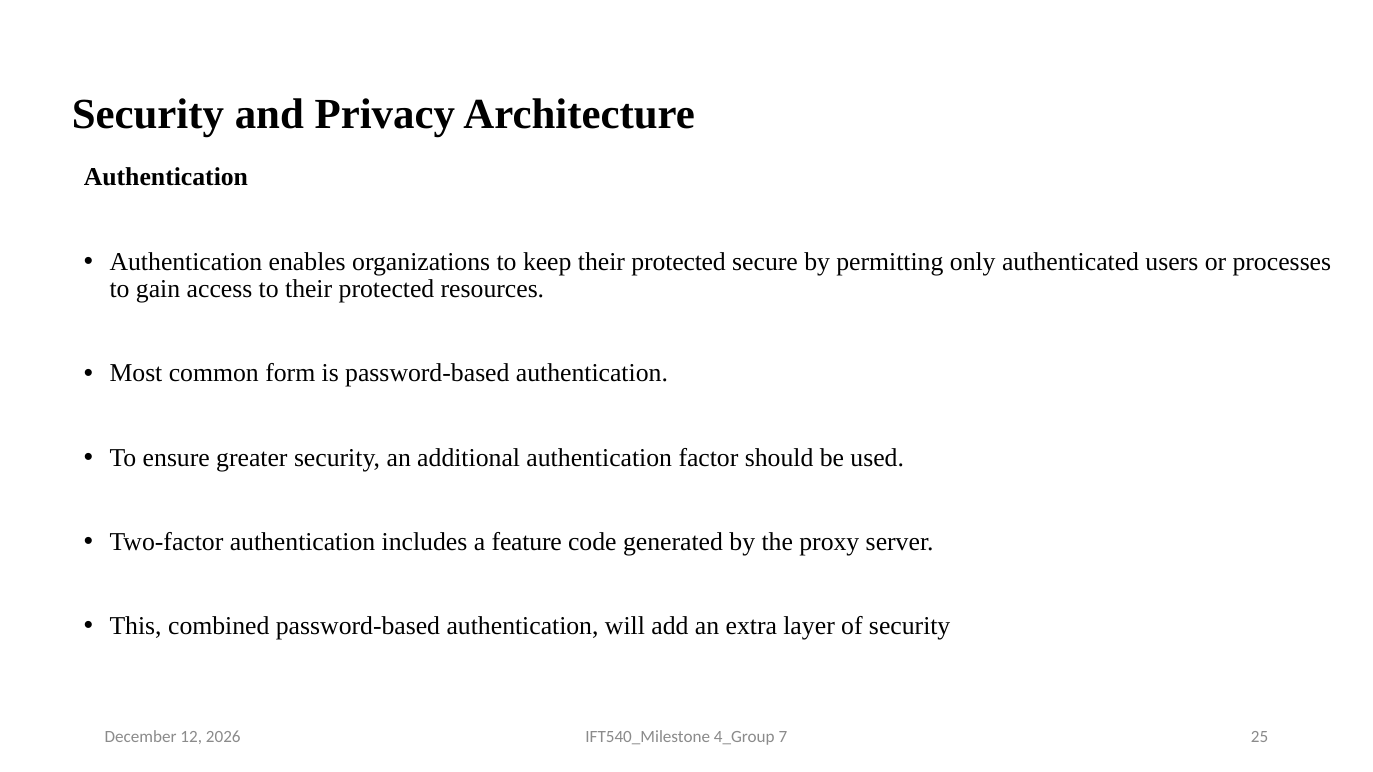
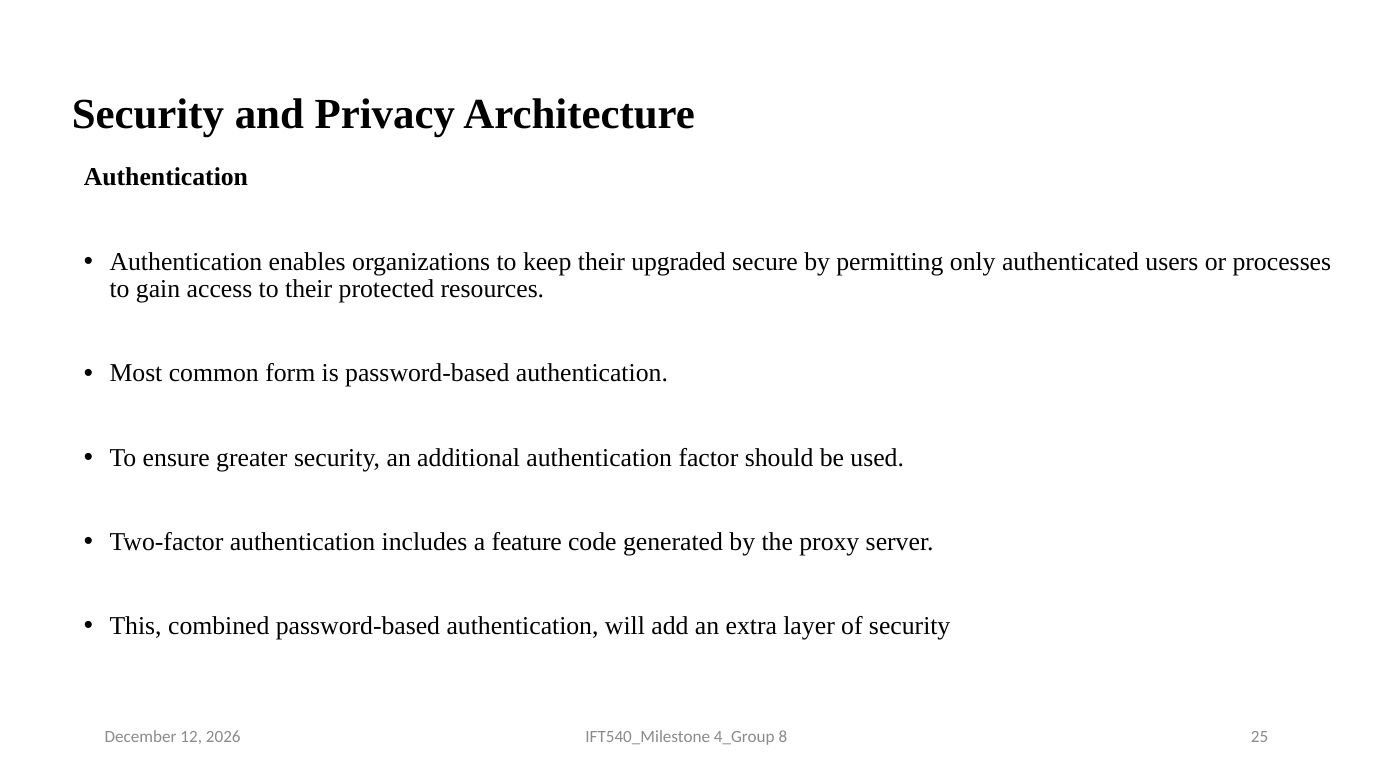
keep their protected: protected -> upgraded
7: 7 -> 8
